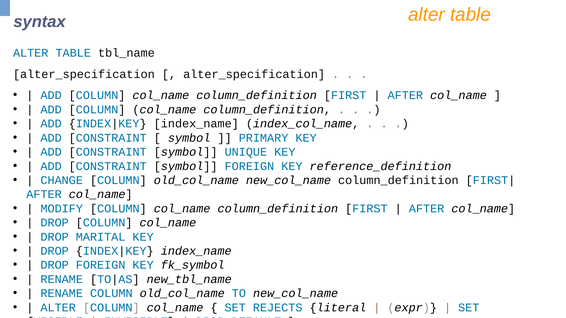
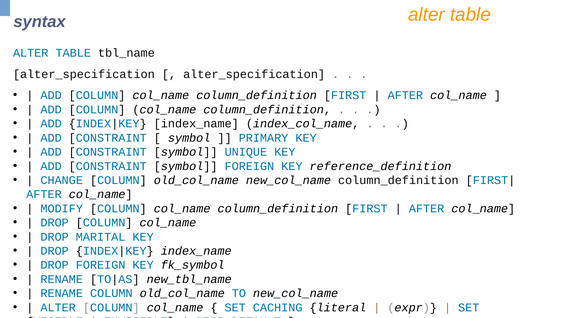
REJECTS: REJECTS -> CACHING
